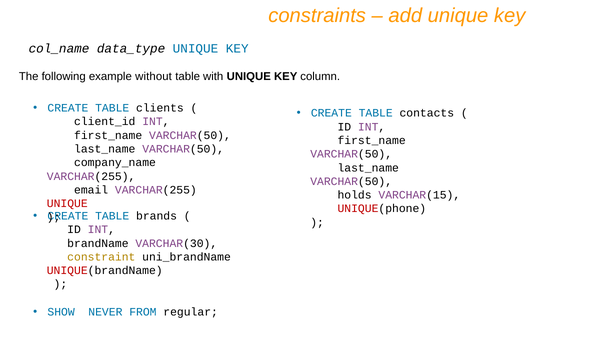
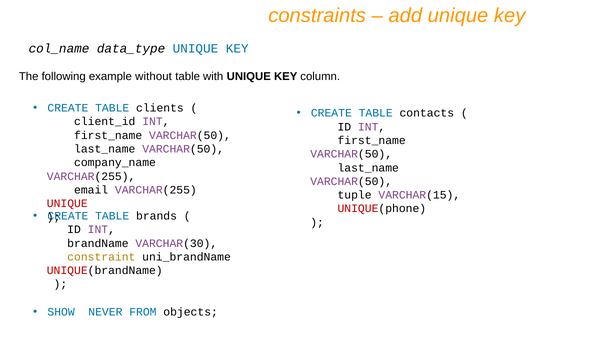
holds: holds -> tuple
regular: regular -> objects
